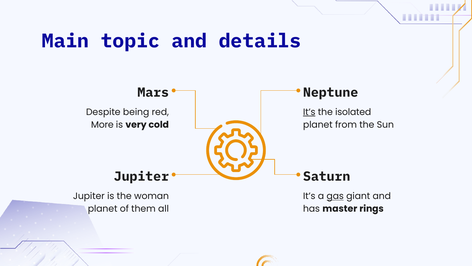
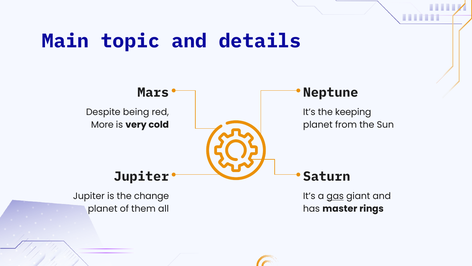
It’s at (309, 112) underline: present -> none
isolated: isolated -> keeping
woman: woman -> change
